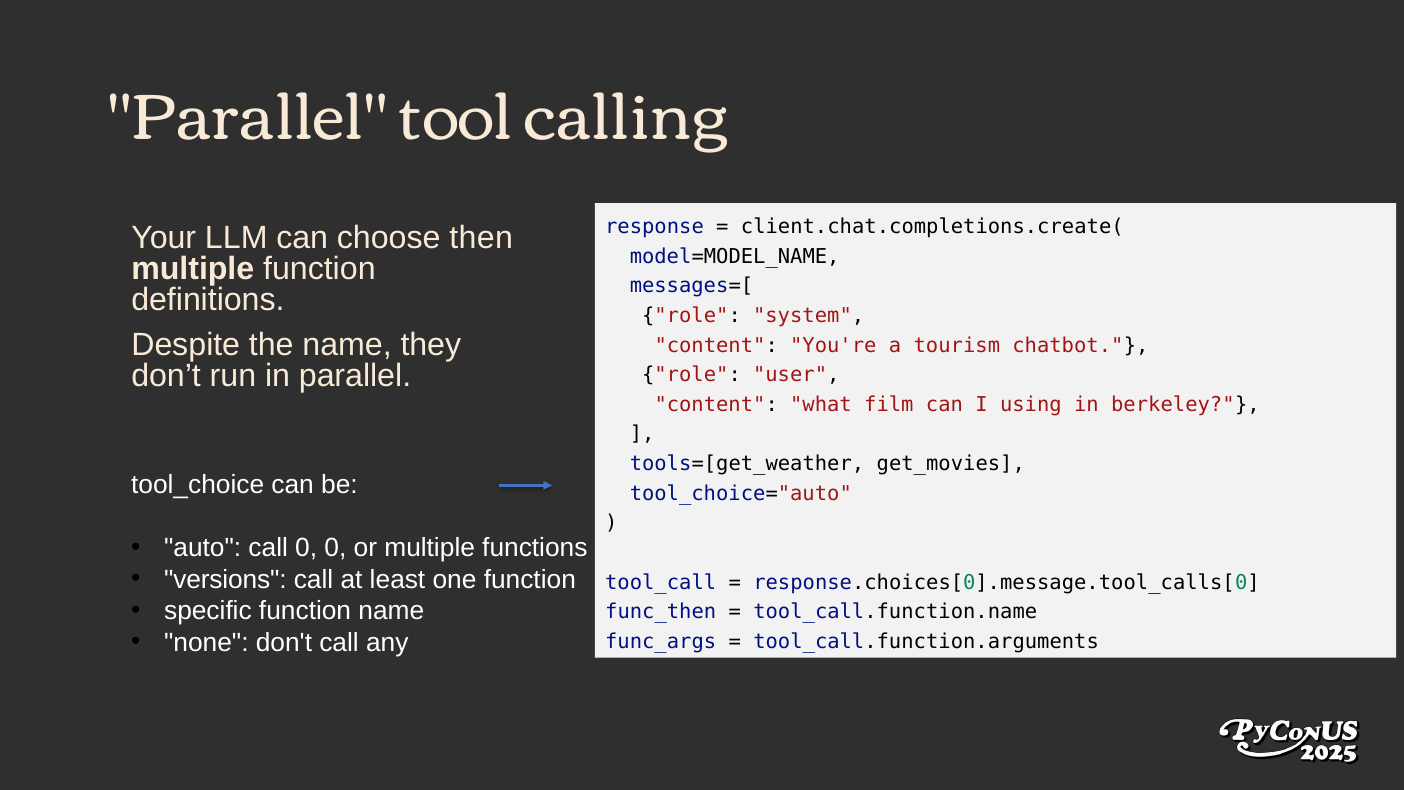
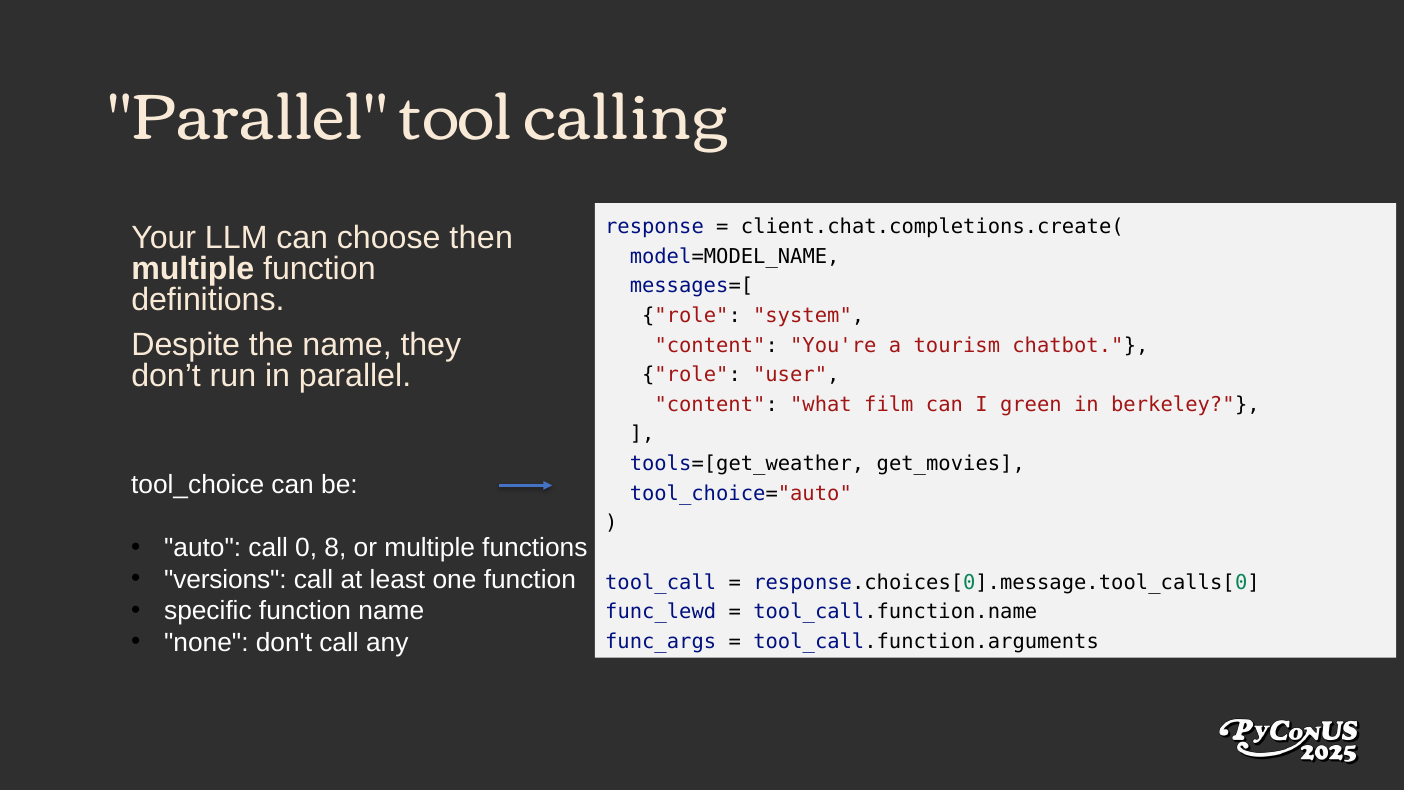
using: using -> green
0 0: 0 -> 8
func_then: func_then -> func_lewd
